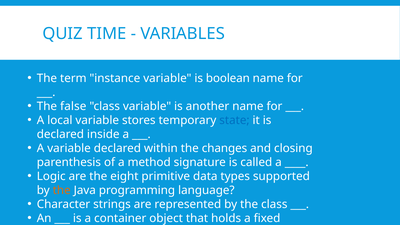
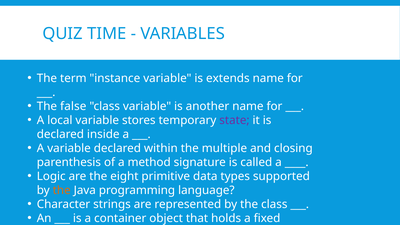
boolean: boolean -> extends
state colour: blue -> purple
changes: changes -> multiple
